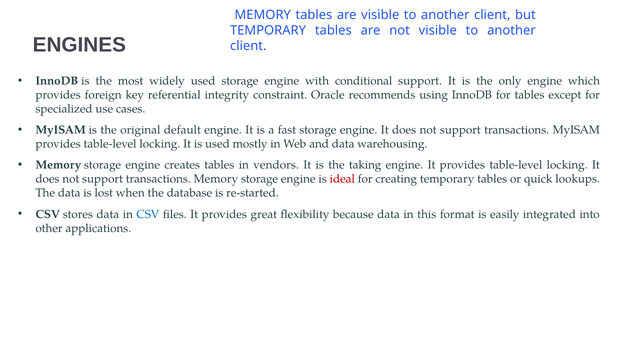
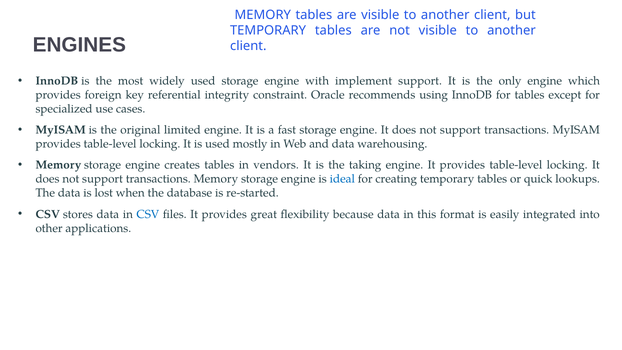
conditional: conditional -> implement
default: default -> limited
ideal colour: red -> blue
